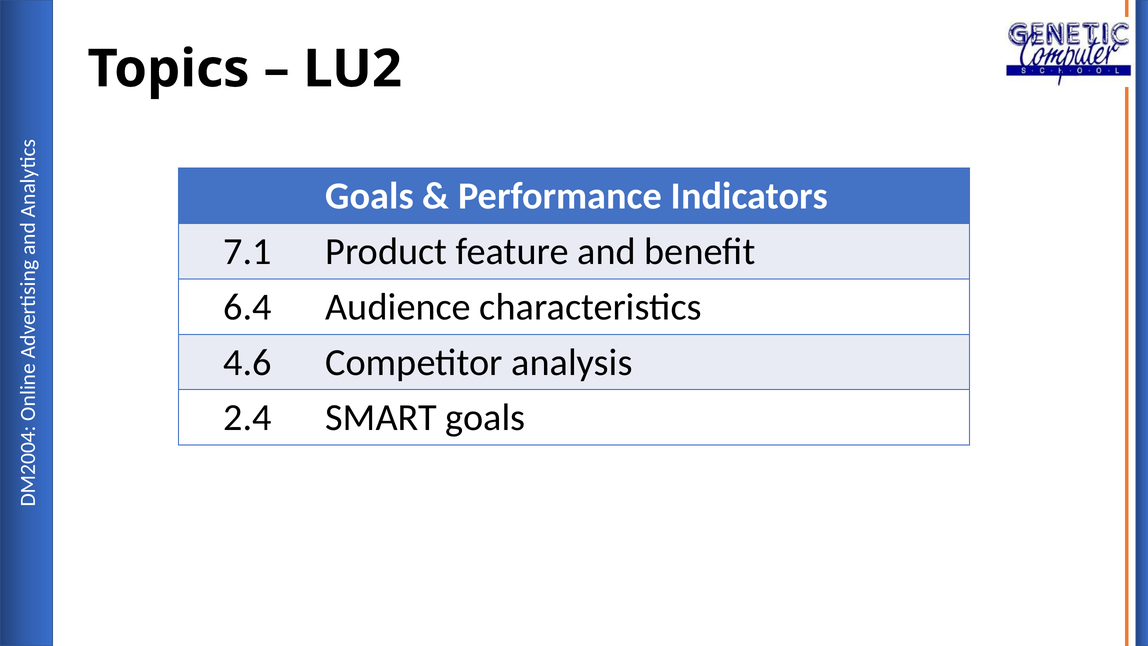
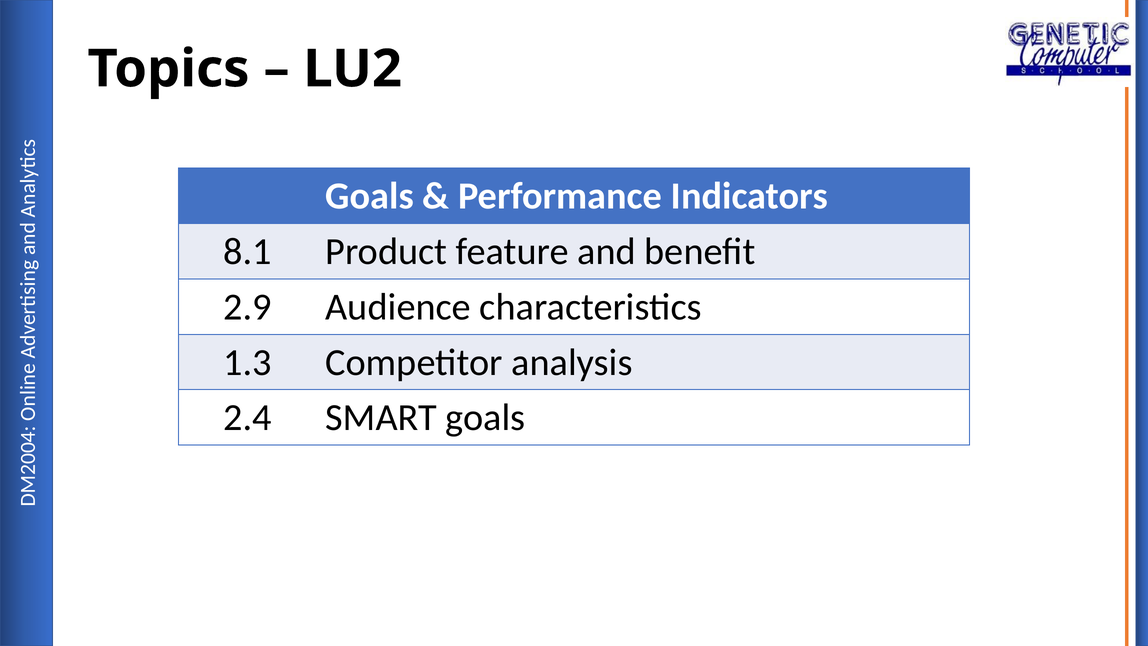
7.1: 7.1 -> 8.1
6.4: 6.4 -> 2.9
4.6: 4.6 -> 1.3
